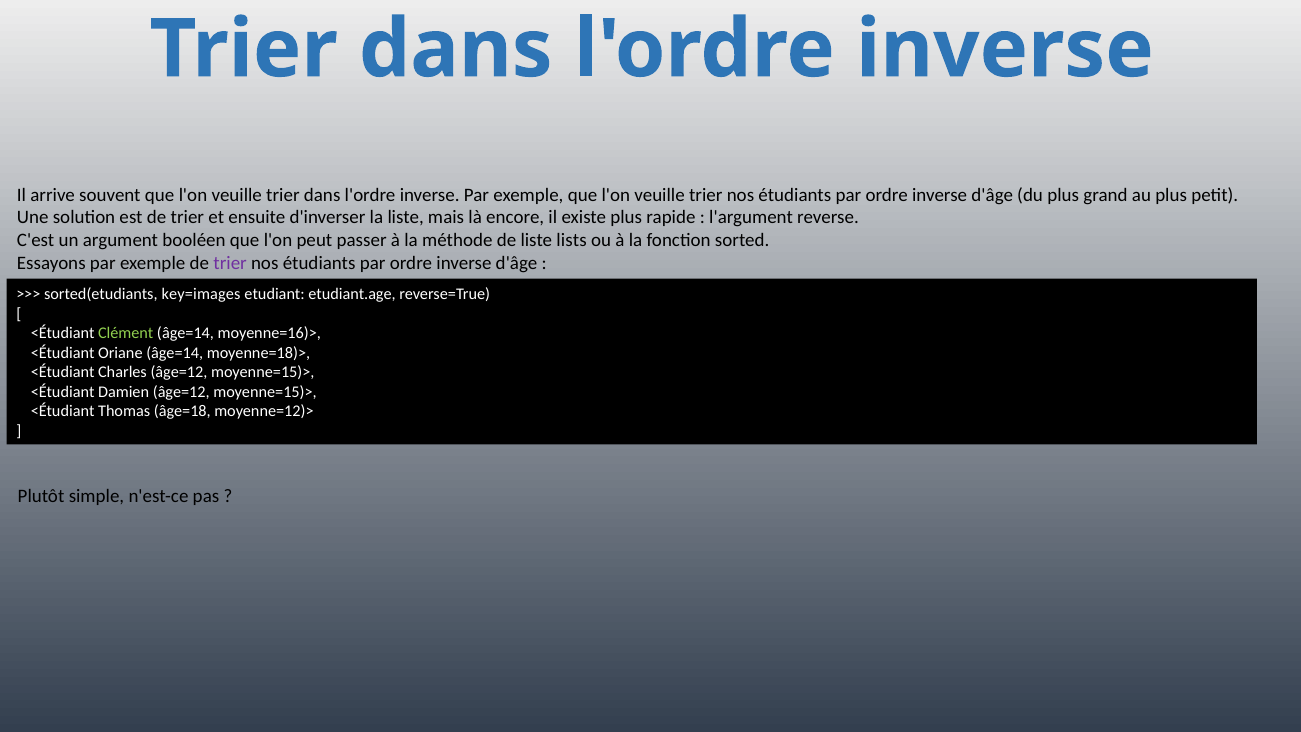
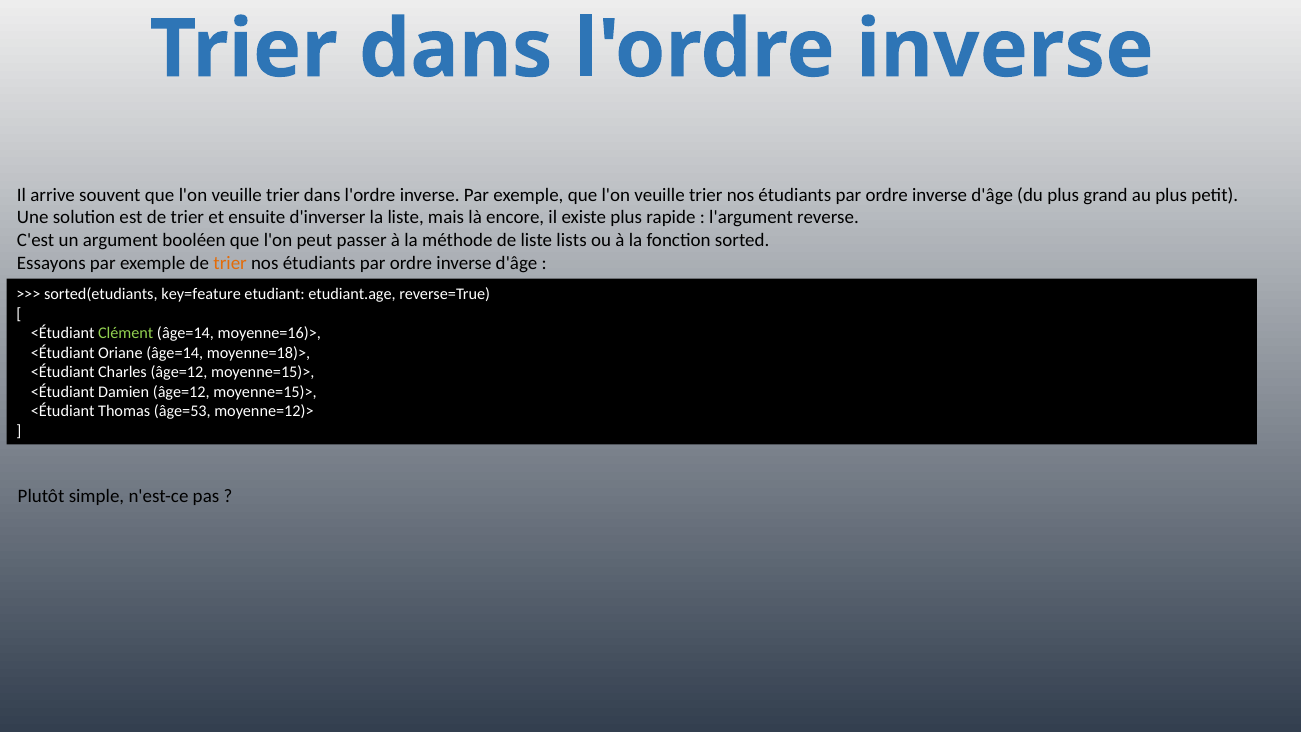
trier at (230, 263) colour: purple -> orange
key=images: key=images -> key=feature
âge=18: âge=18 -> âge=53
